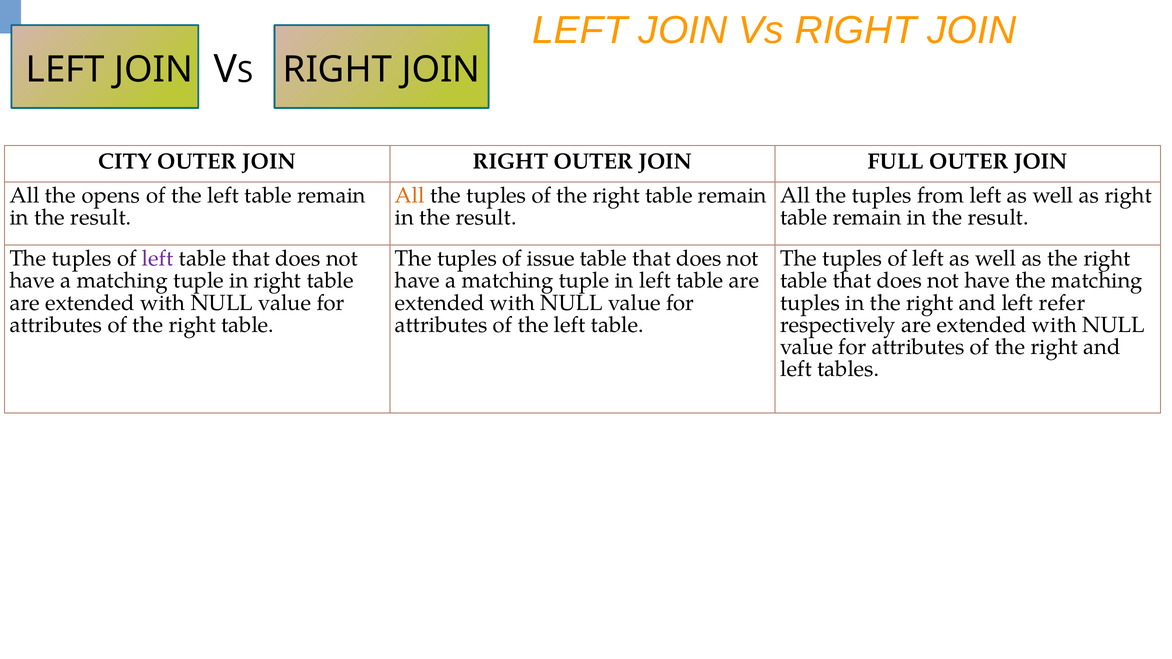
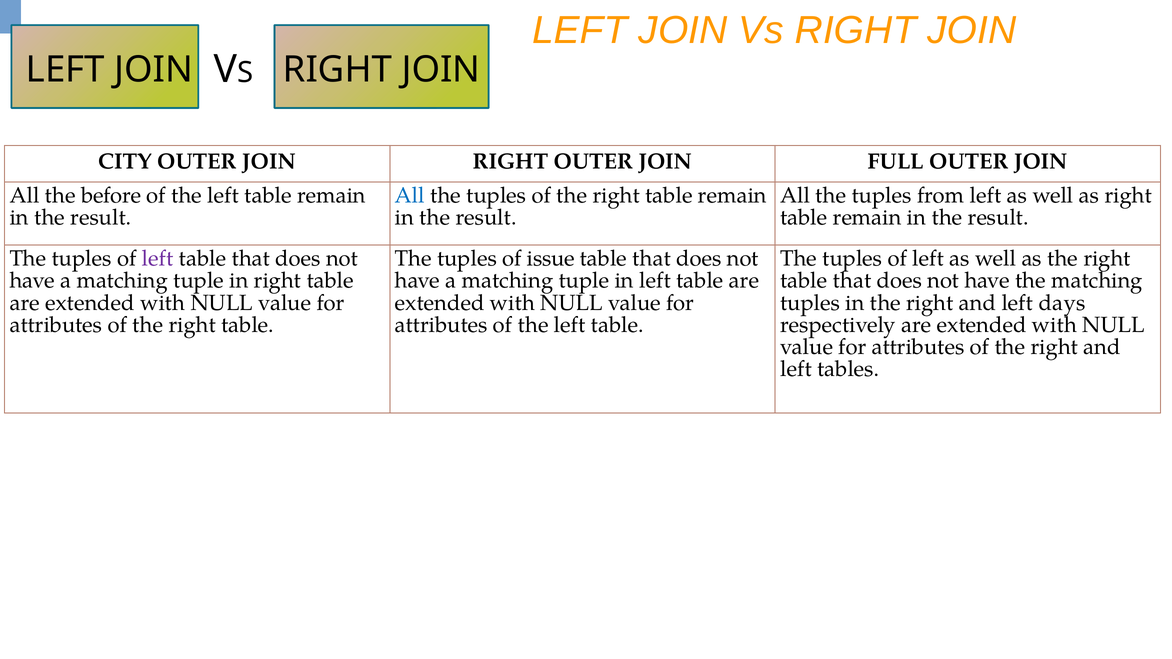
opens: opens -> before
All at (410, 196) colour: orange -> blue
refer: refer -> days
